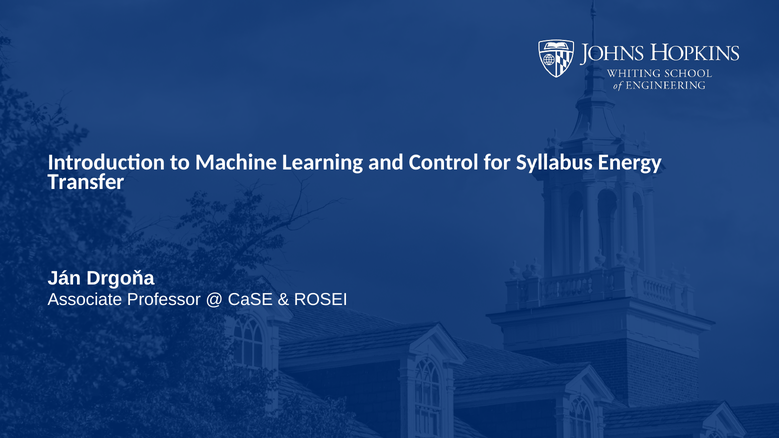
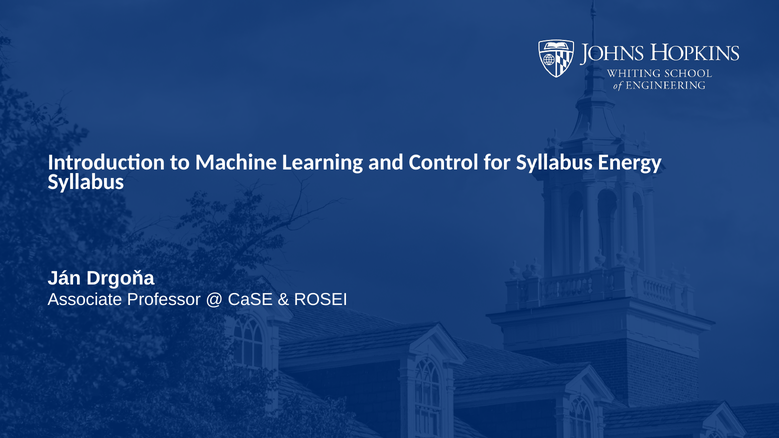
Transfer at (86, 182): Transfer -> Syllabus
